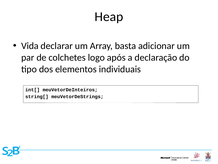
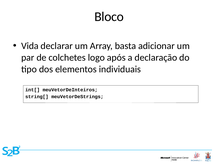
Heap: Heap -> Bloco
